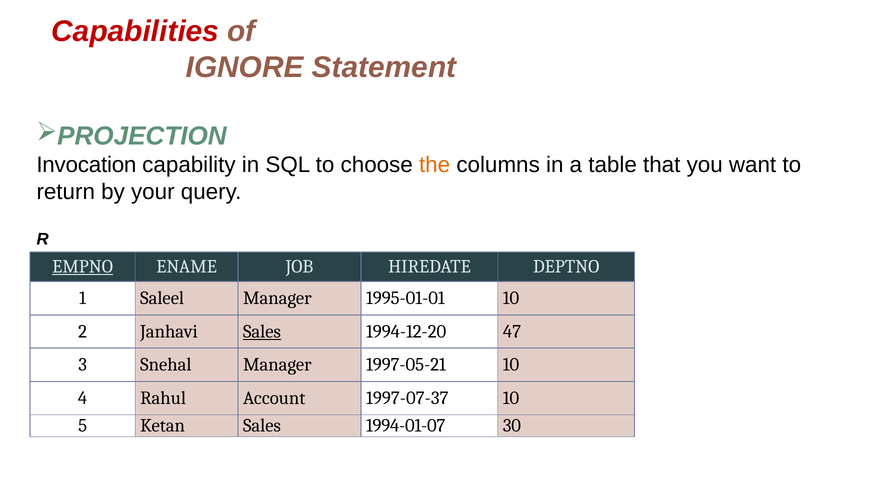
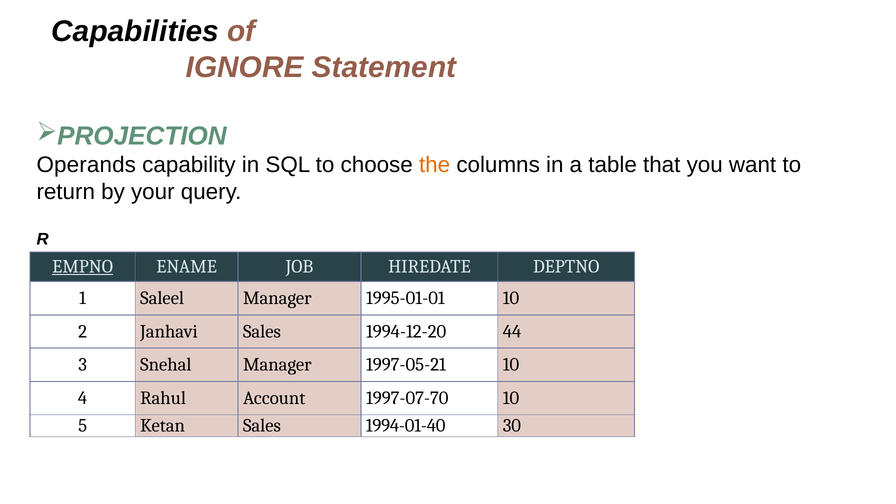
Capabilities colour: red -> black
Invocation: Invocation -> Operands
Sales at (262, 331) underline: present -> none
47: 47 -> 44
1997-07-37: 1997-07-37 -> 1997-07-70
1994-01-07: 1994-01-07 -> 1994-01-40
